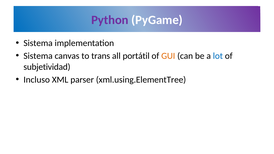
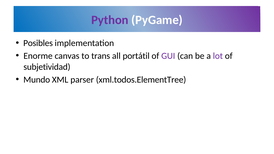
Sistema at (38, 43): Sistema -> Posibles
Sistema at (38, 56): Sistema -> Enorme
GUI colour: orange -> purple
lot colour: blue -> purple
Incluso: Incluso -> Mundo
xml.using.ElementTree: xml.using.ElementTree -> xml.todos.ElementTree
